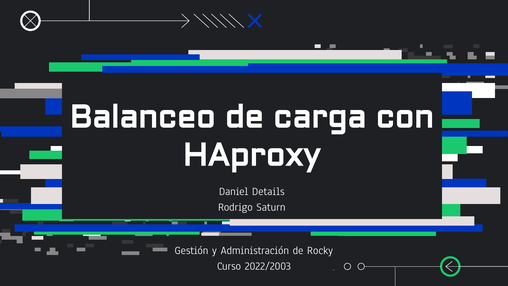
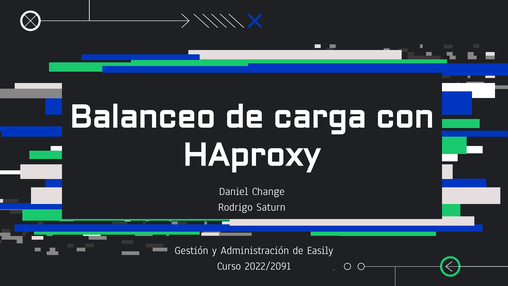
Details: Details -> Change
Rocky: Rocky -> Easily
2022/2003: 2022/2003 -> 2022/2091
